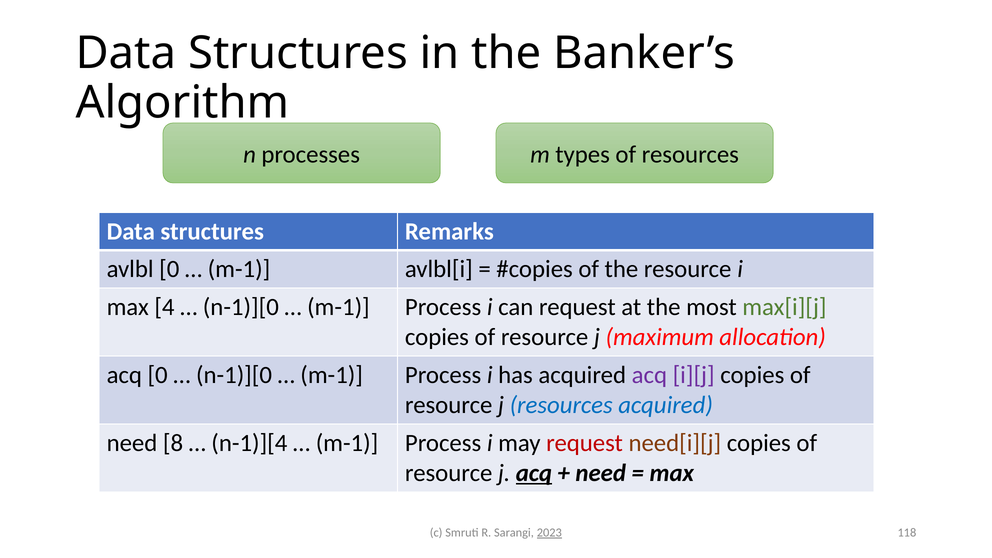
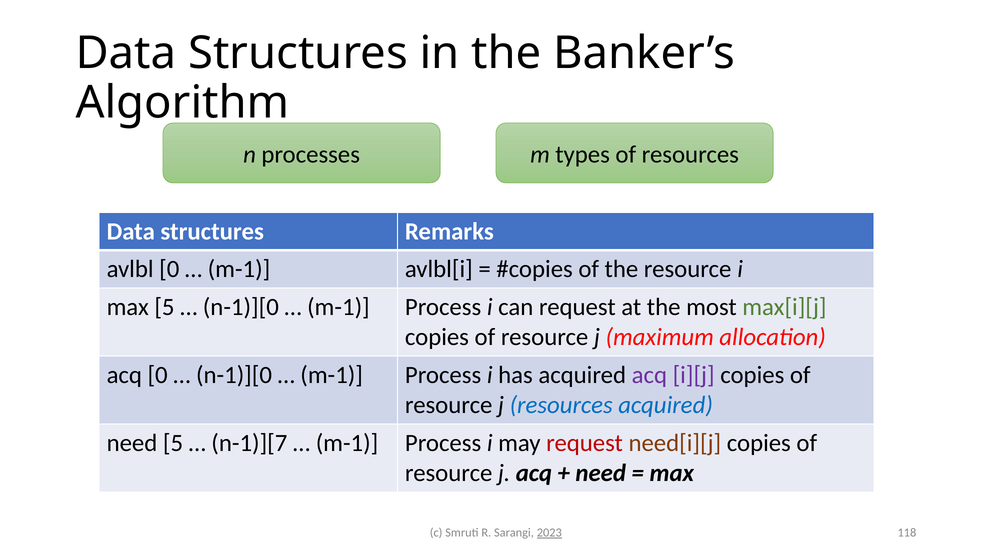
max 4: 4 -> 5
need 8: 8 -> 5
n-1)][4: n-1)][4 -> n-1)][7
acq at (534, 473) underline: present -> none
